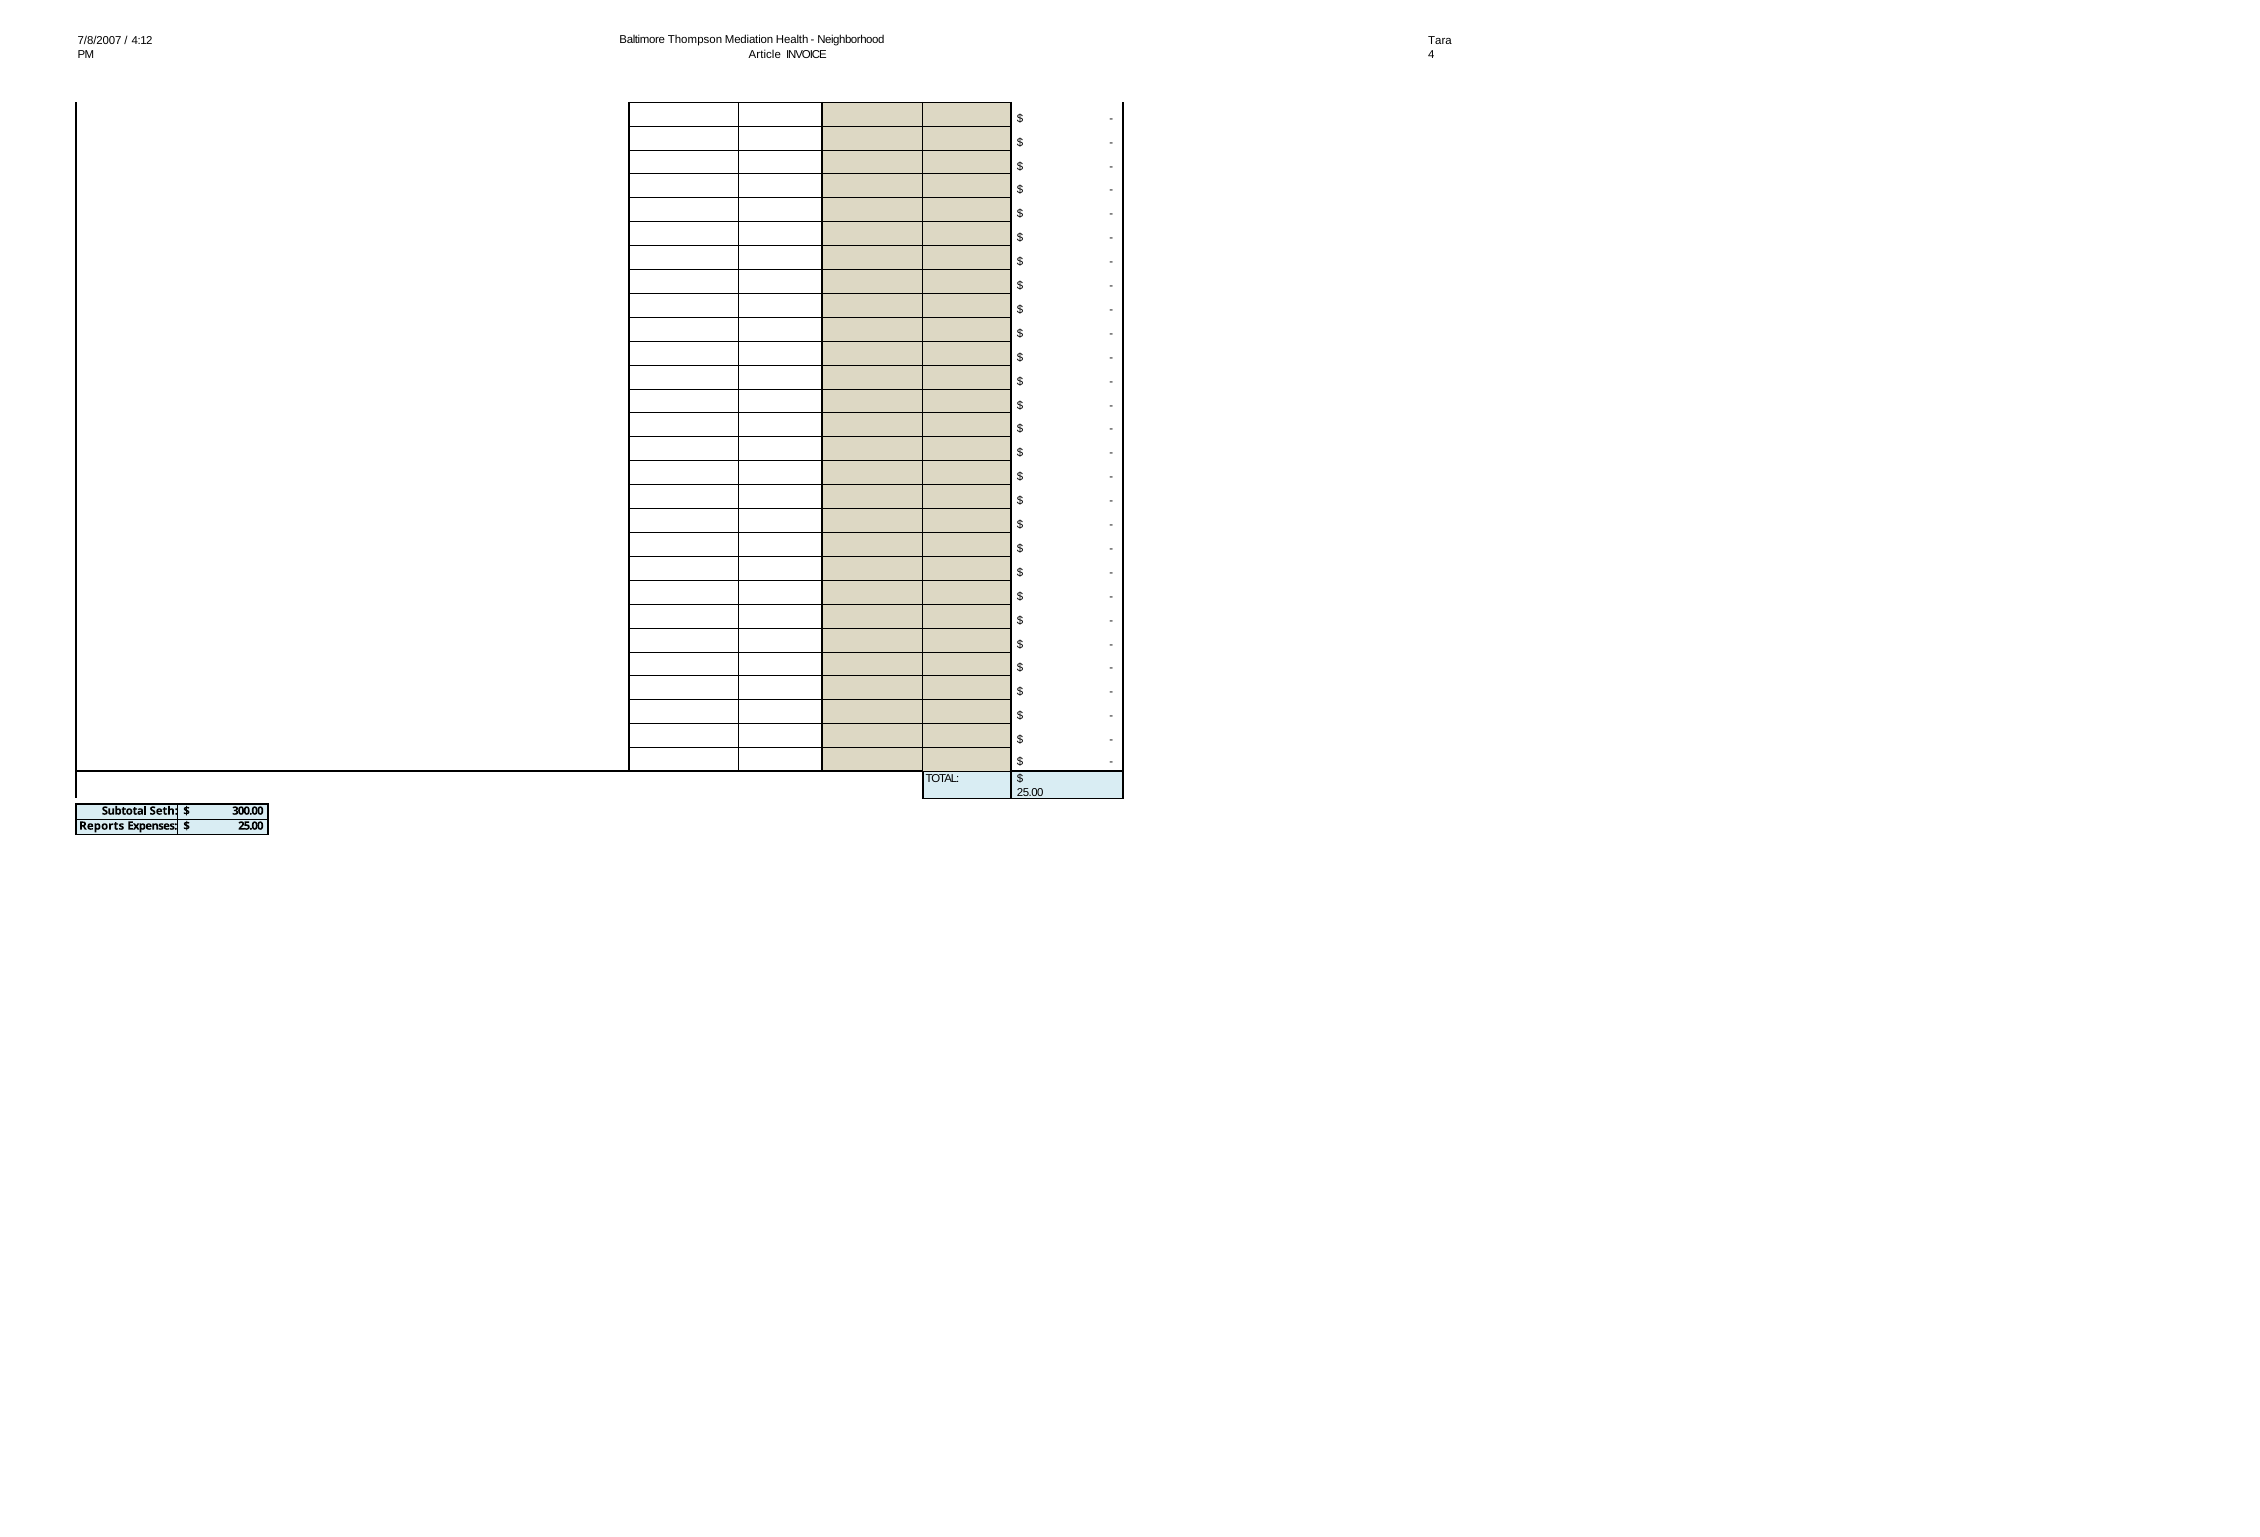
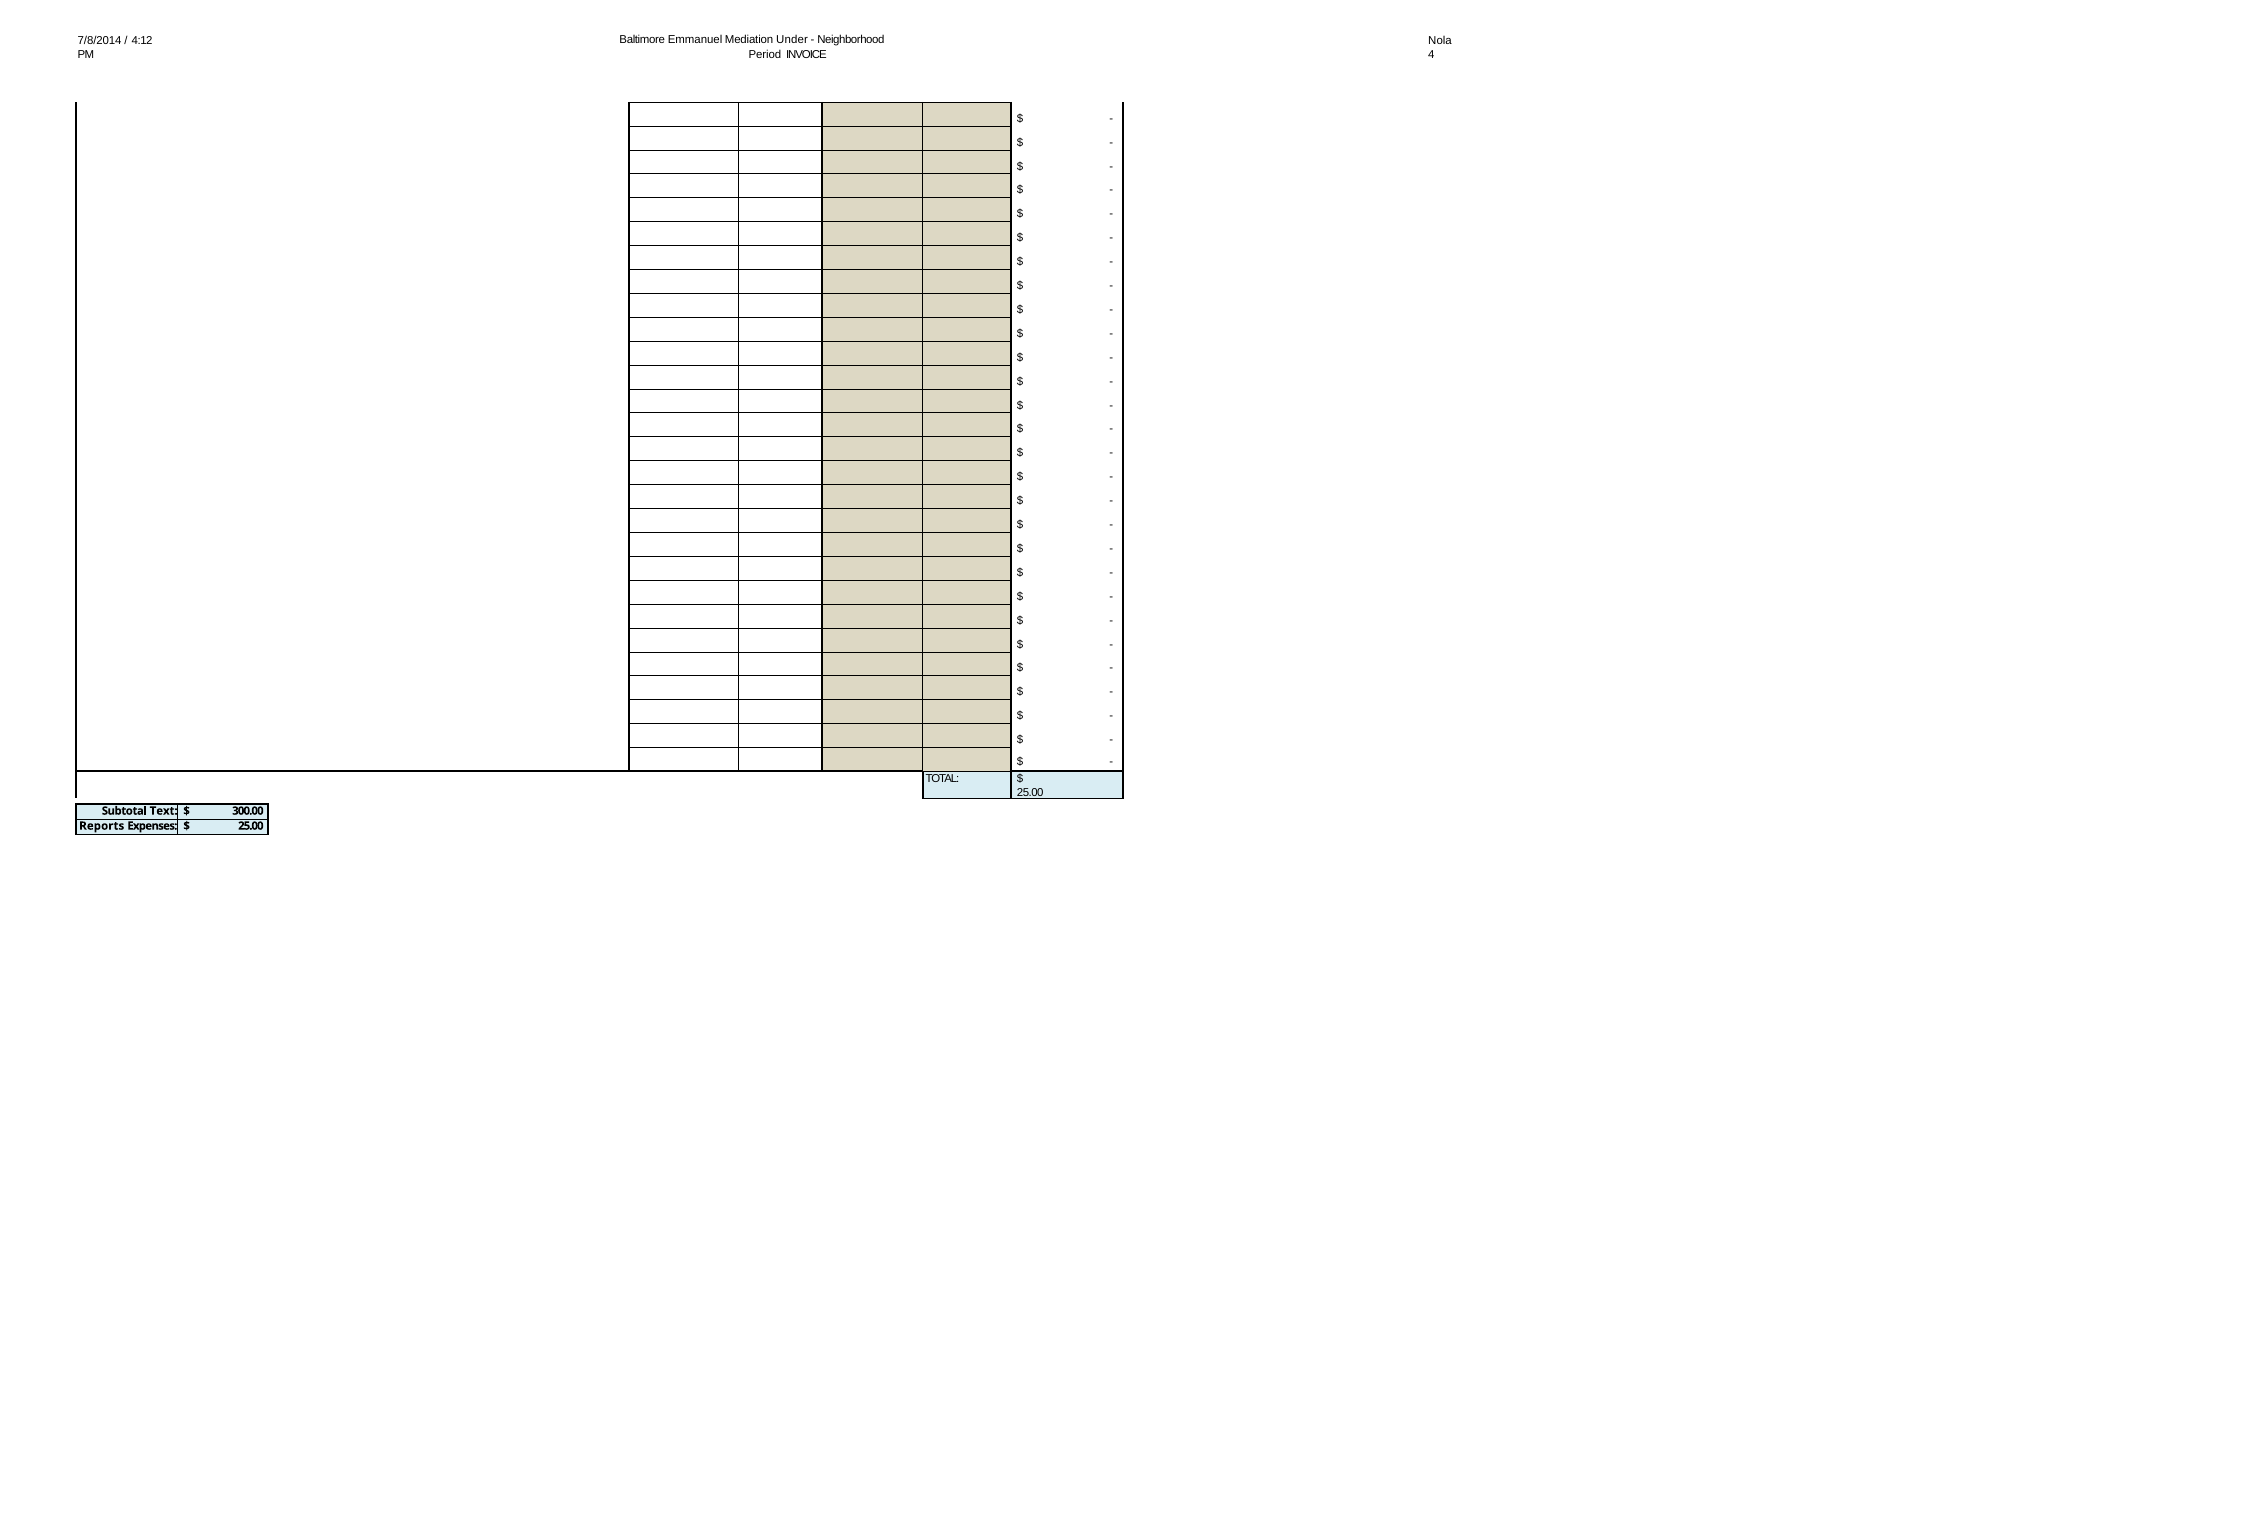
Thompson: Thompson -> Emmanuel
Health: Health -> Under
7/8/2007: 7/8/2007 -> 7/8/2014
Tara: Tara -> Nola
Article: Article -> Period
Seth: Seth -> Text
